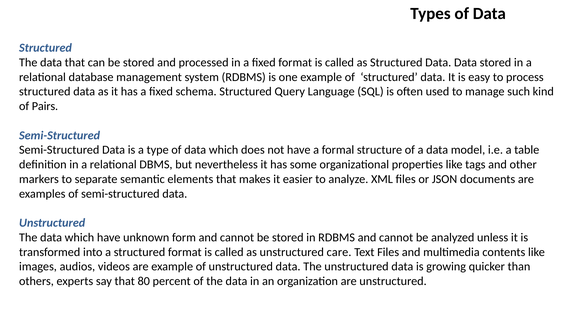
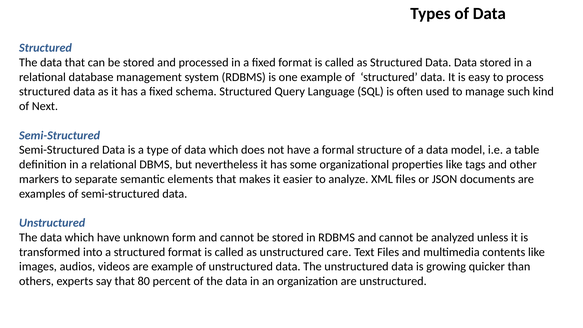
Pairs: Pairs -> Next
